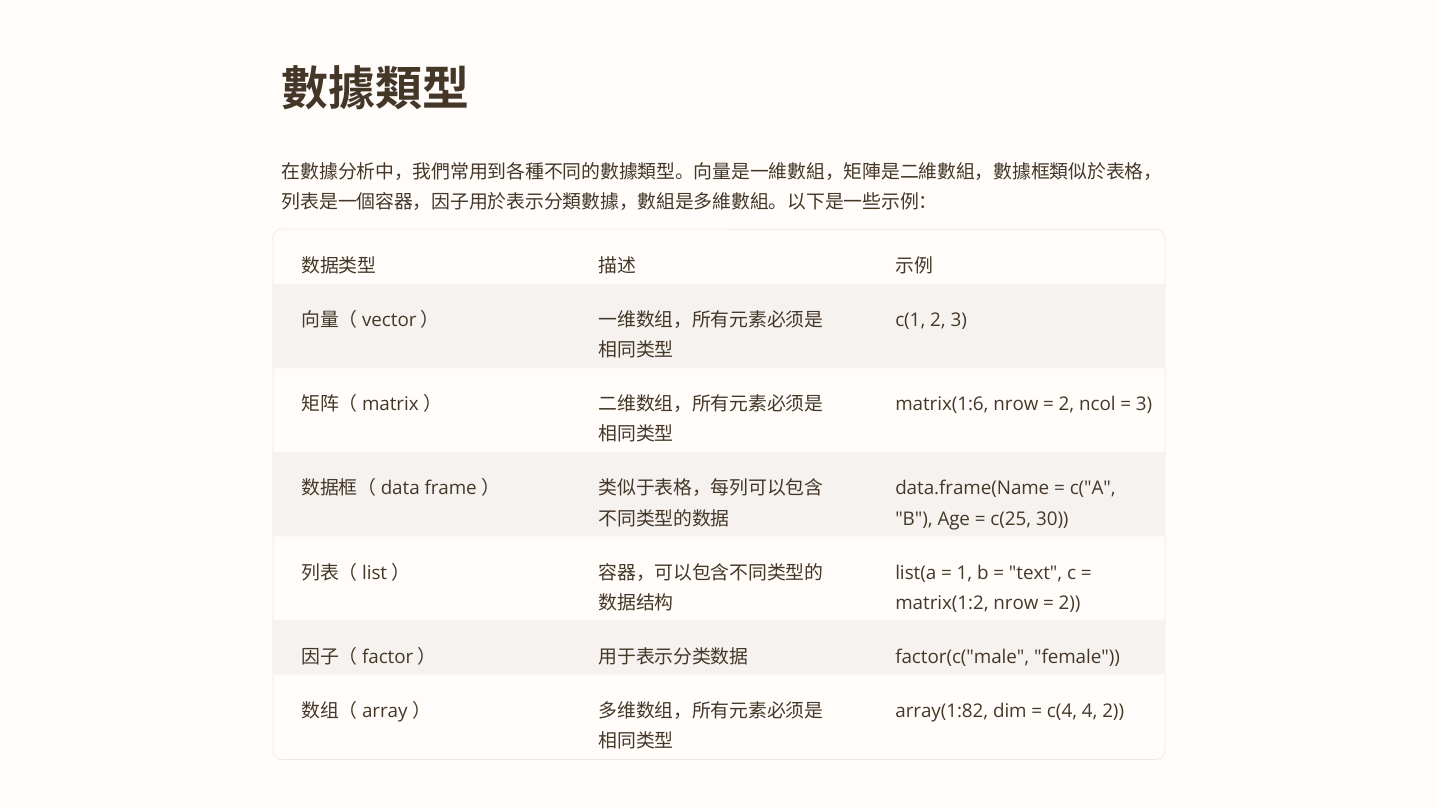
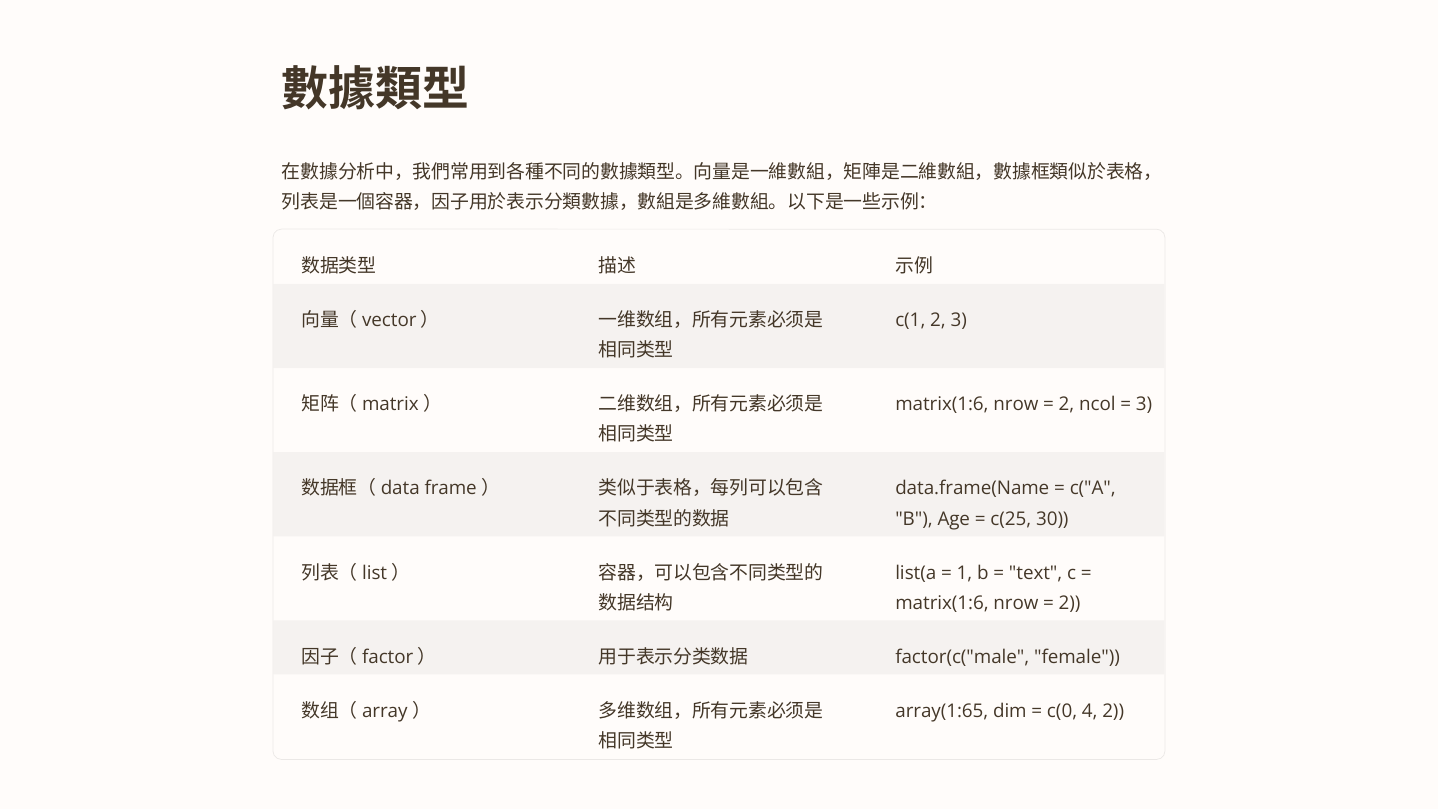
matrix(1:2 at (942, 603): matrix(1:2 -> matrix(1:6
array(1:82: array(1:82 -> array(1:65
c(4: c(4 -> c(0
